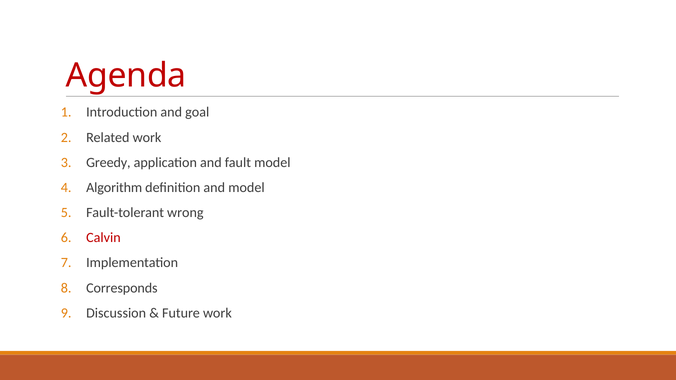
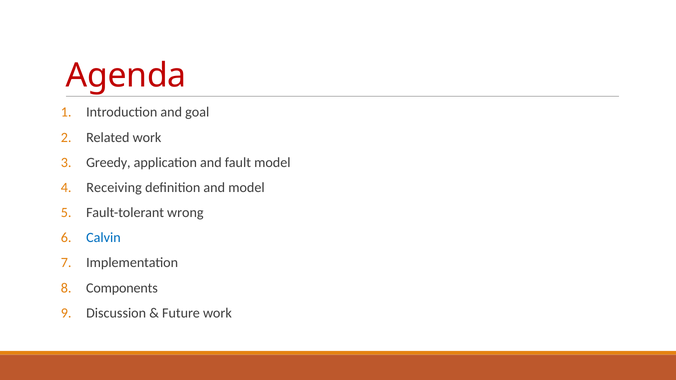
Algorithm: Algorithm -> Receiving
Calvin colour: red -> blue
Corresponds: Corresponds -> Components
